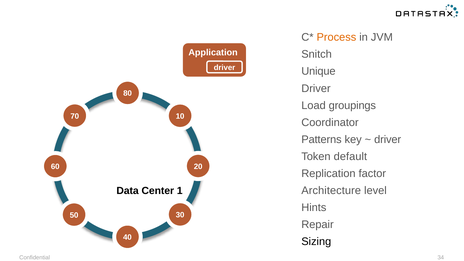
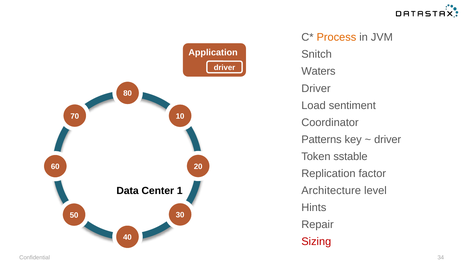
Unique: Unique -> Waters
groupings: groupings -> sentiment
default: default -> sstable
Sizing colour: black -> red
